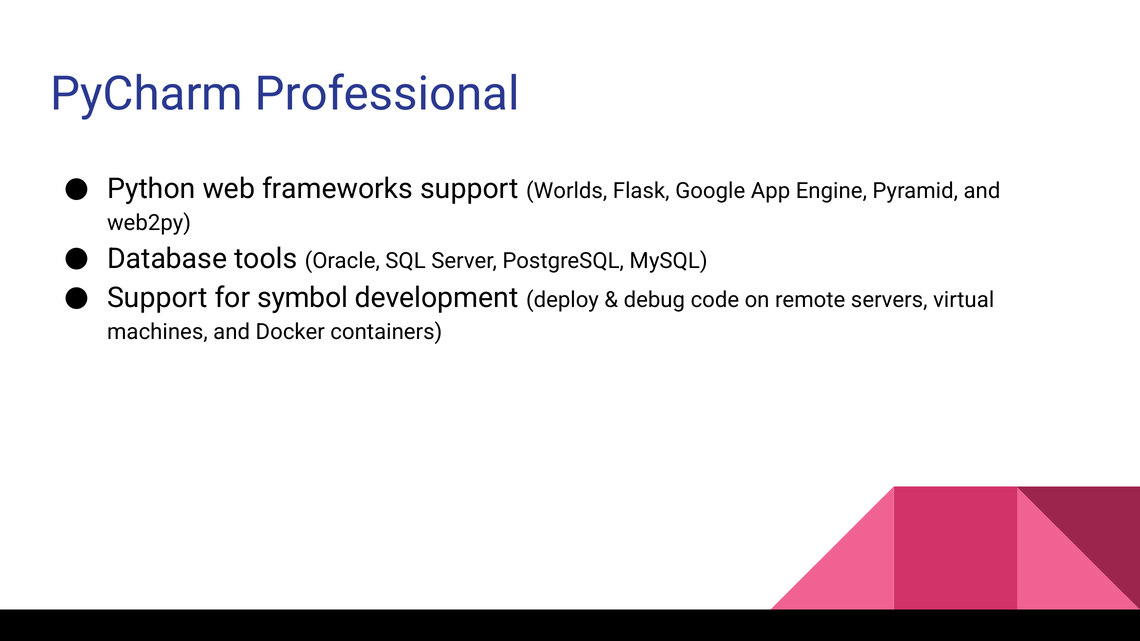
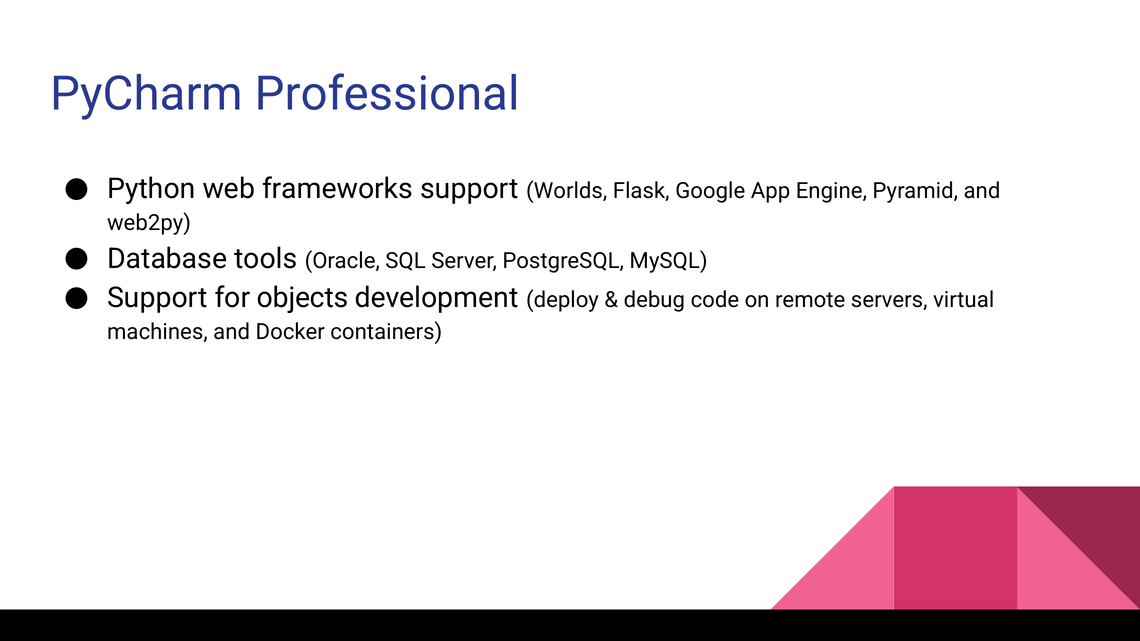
symbol: symbol -> objects
